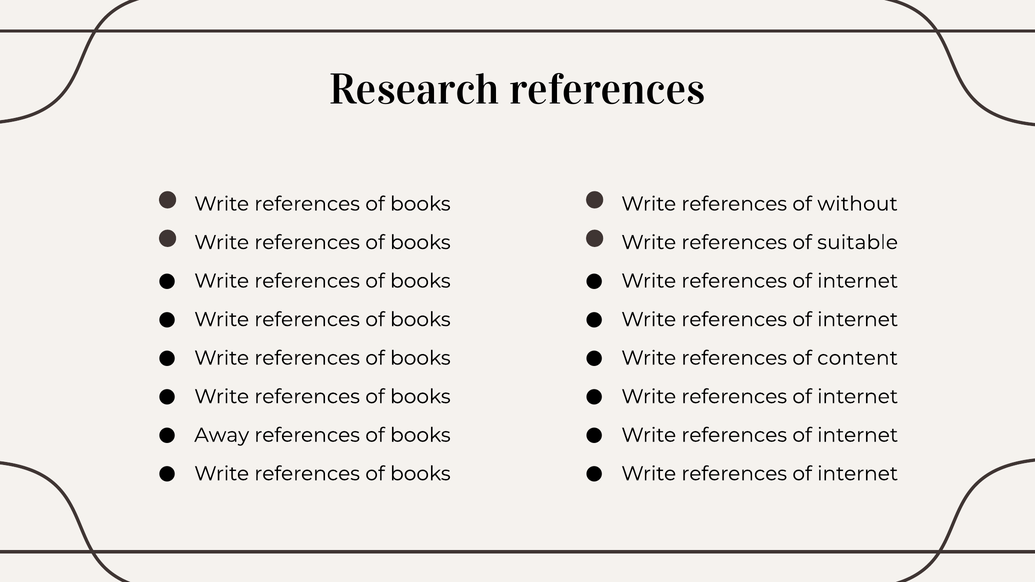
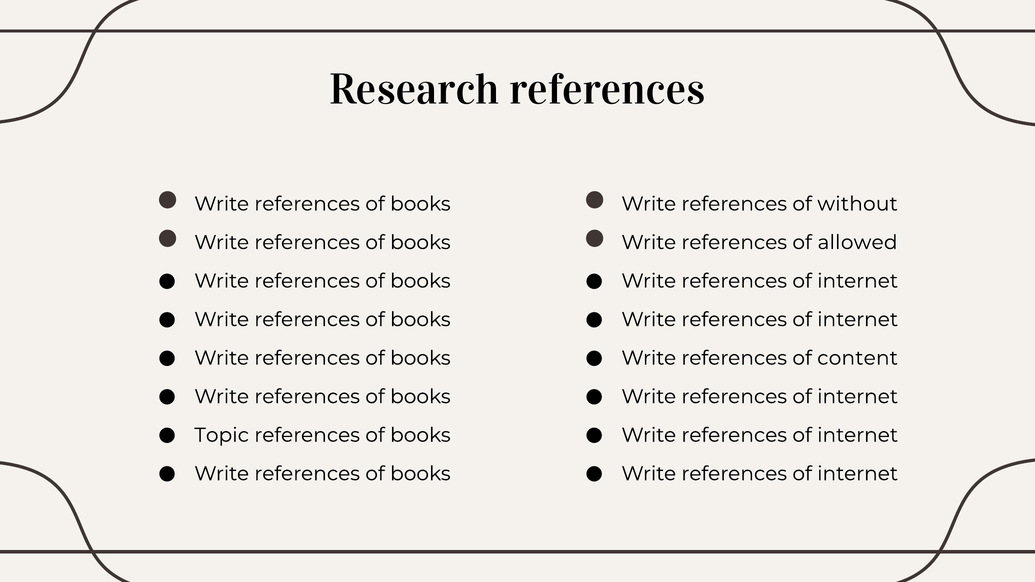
suitable: suitable -> allowed
Away: Away -> Topic
